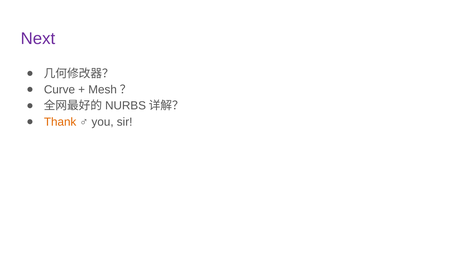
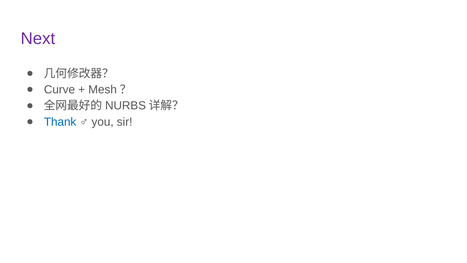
Thank colour: orange -> blue
